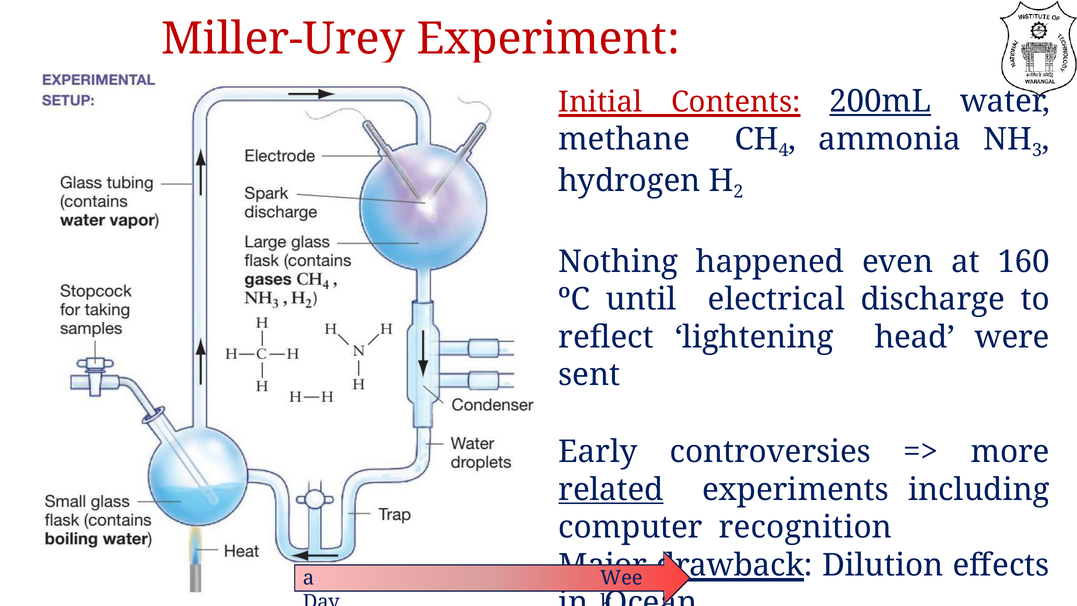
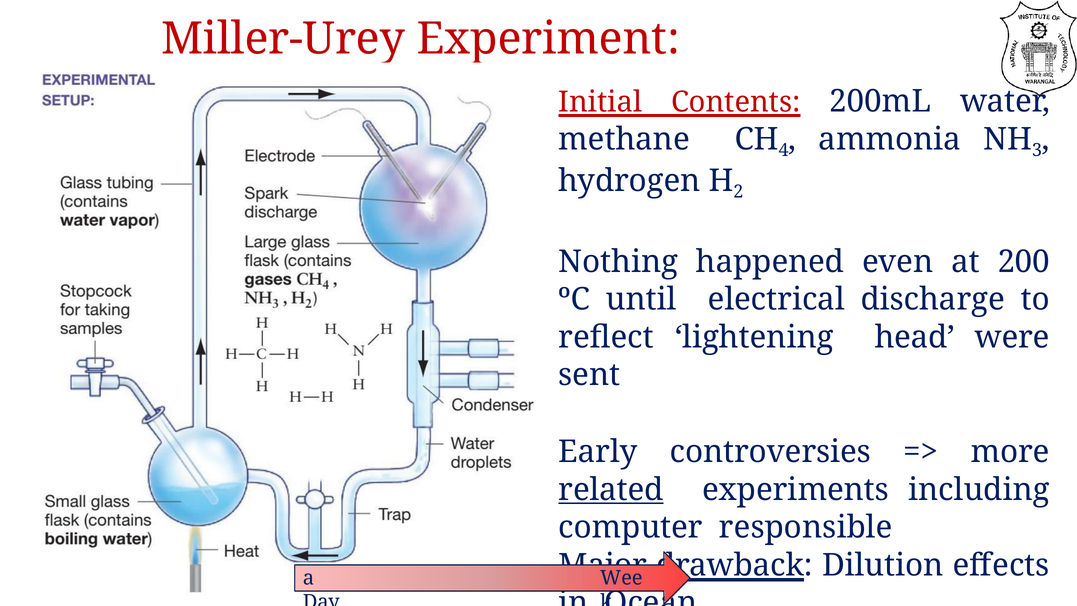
200mL underline: present -> none
160: 160 -> 200
recognition: recognition -> responsible
